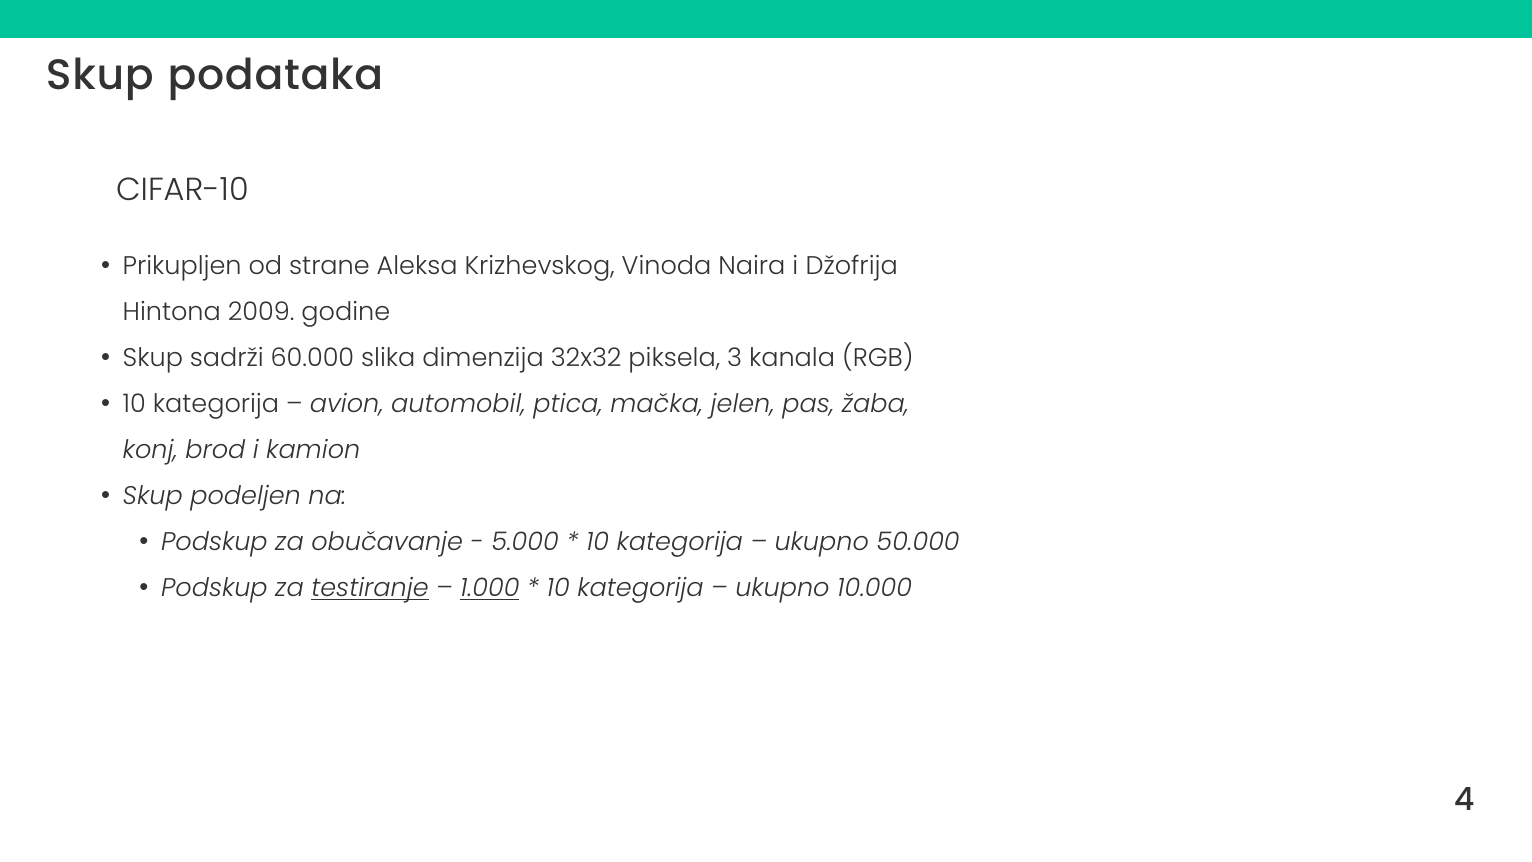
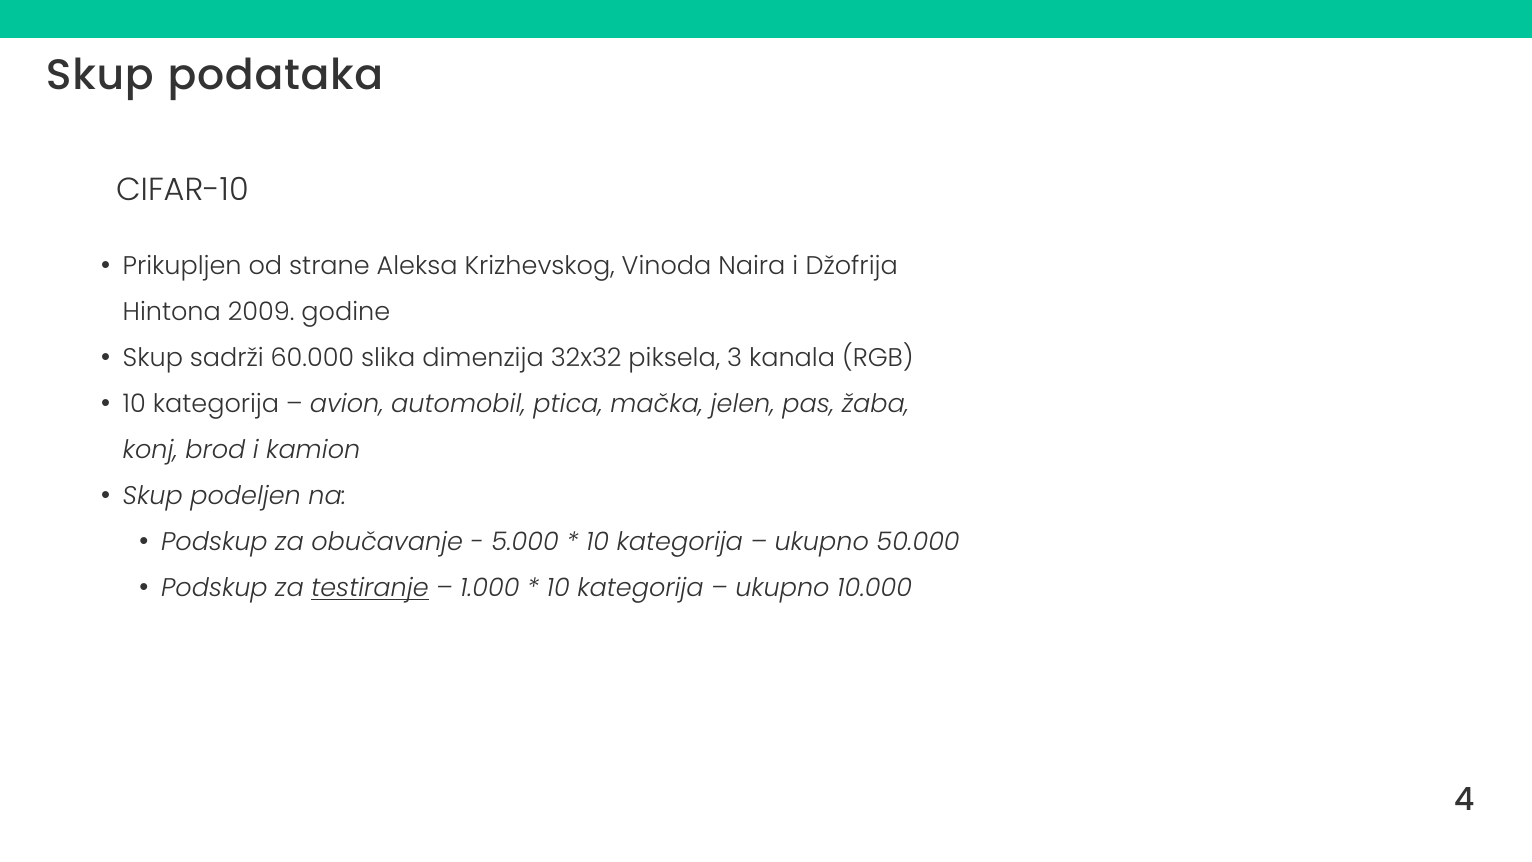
1.000 underline: present -> none
